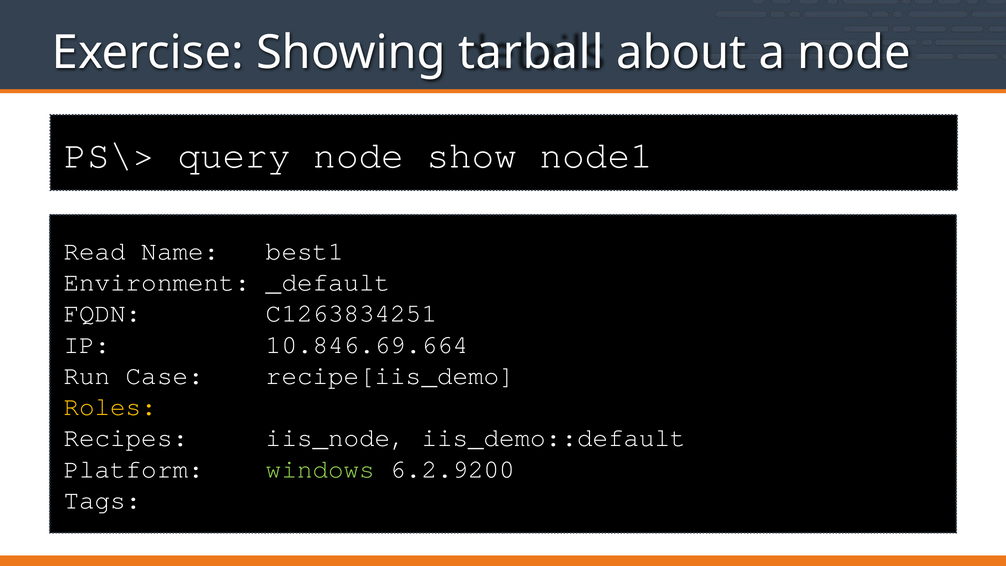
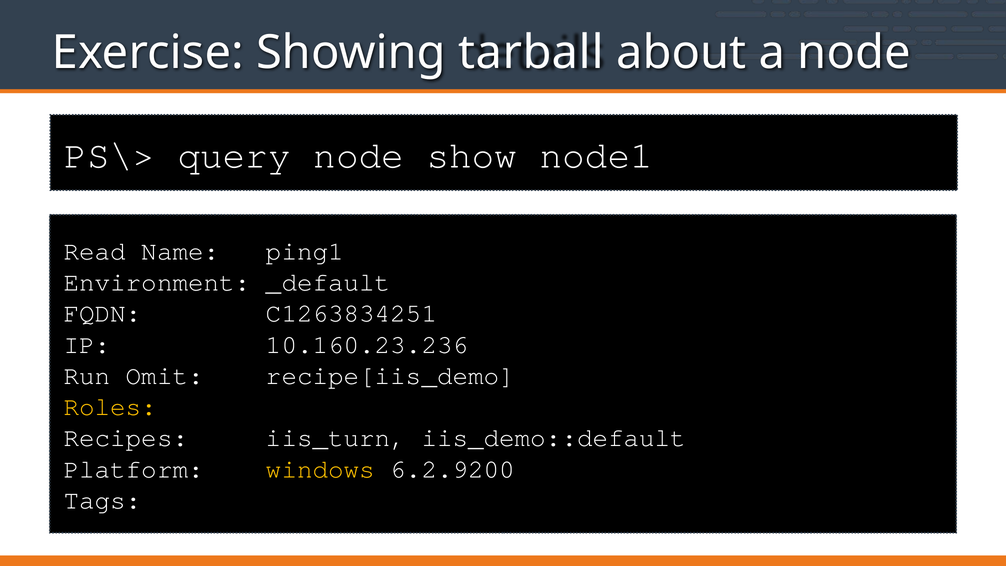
best1: best1 -> ping1
10.846.69.664: 10.846.69.664 -> 10.160.23.236
Case: Case -> Omit
iis_node: iis_node -> iis_turn
windows colour: light green -> yellow
